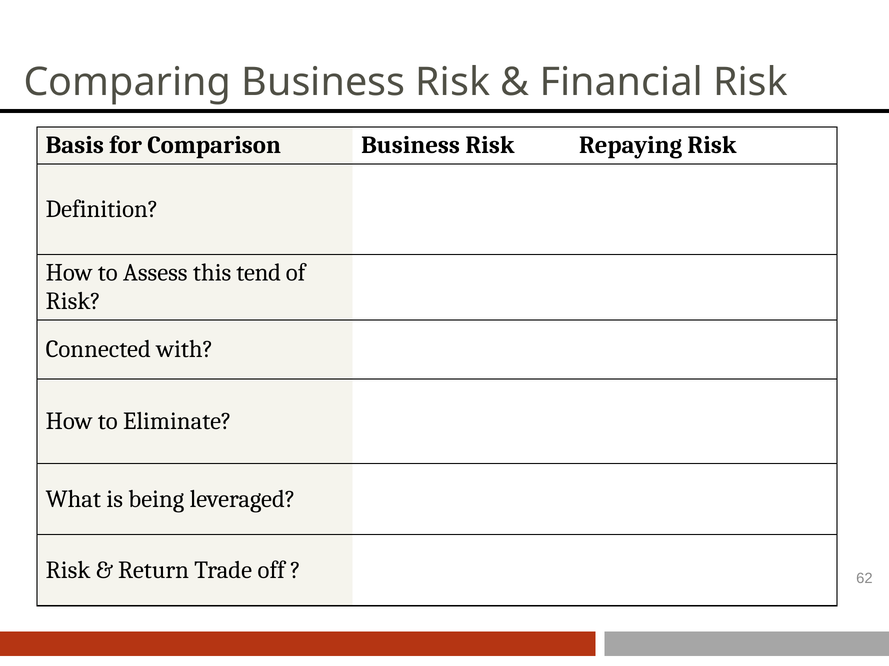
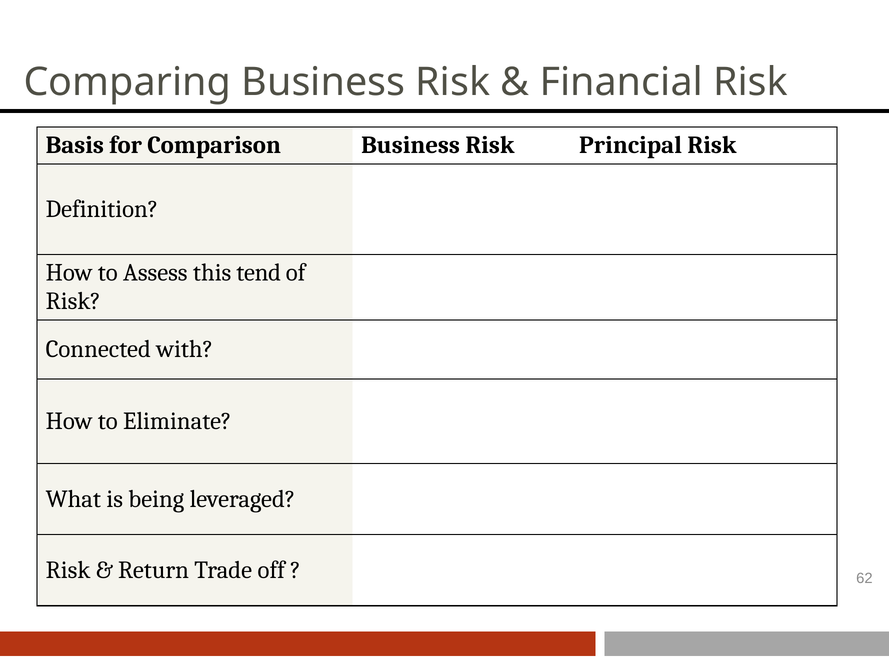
Repaying: Repaying -> Principal
